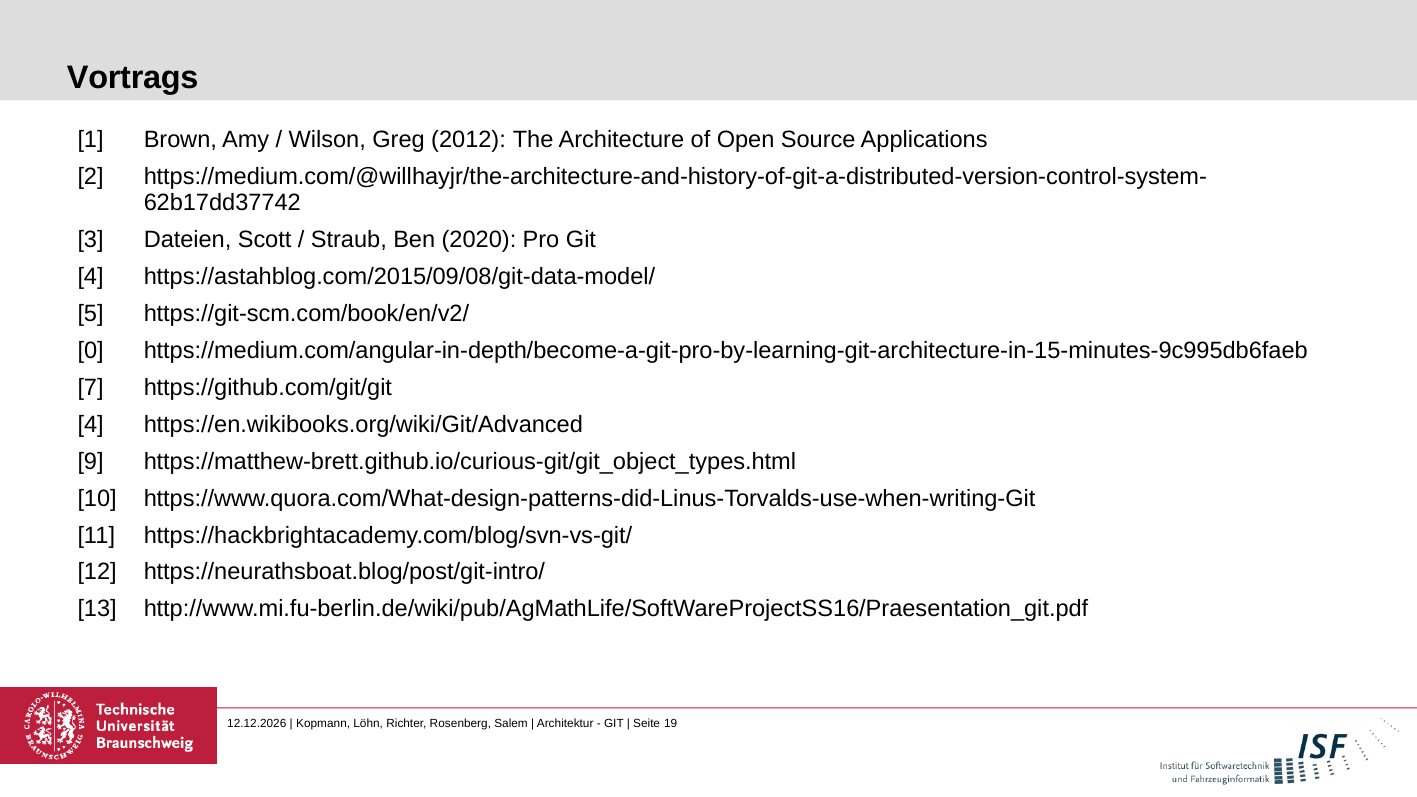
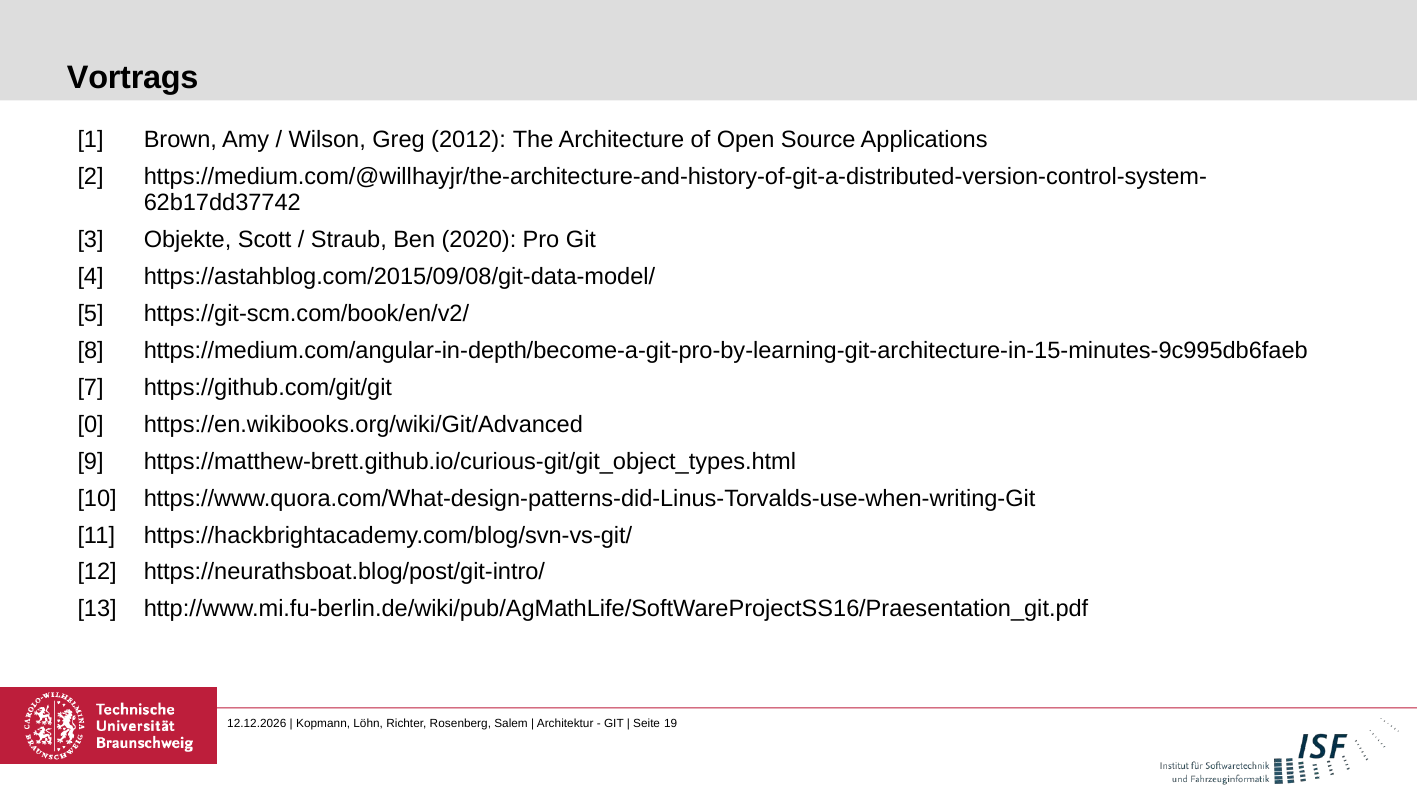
Dateien: Dateien -> Objekte
0: 0 -> 8
4 at (91, 425): 4 -> 0
